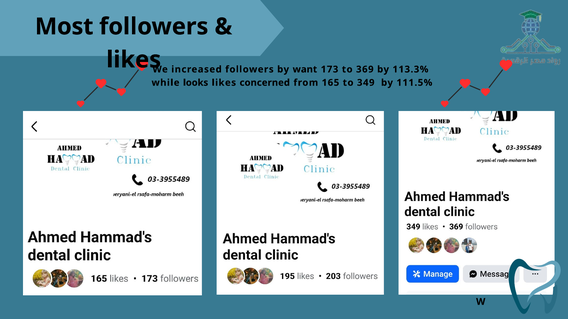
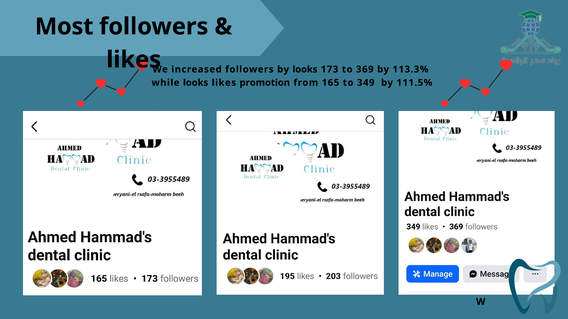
by want: want -> looks
concerned: concerned -> promotion
